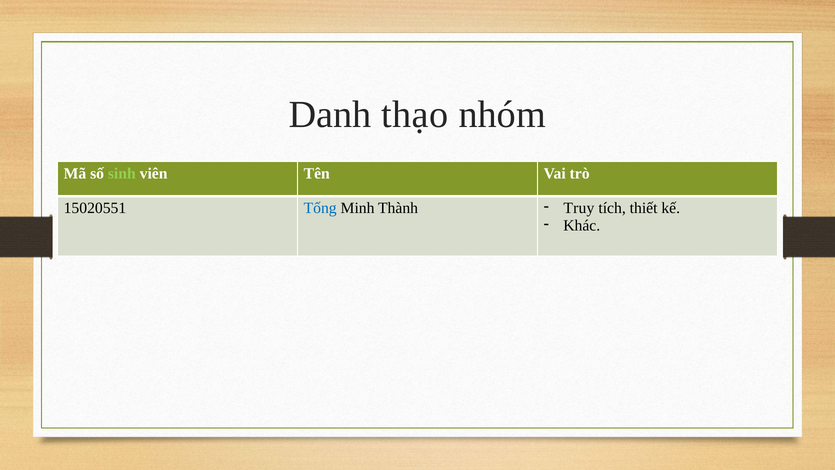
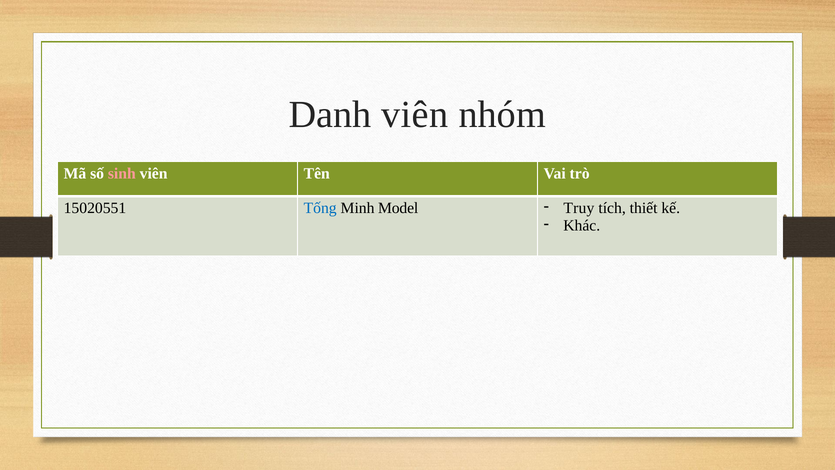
Danh thạo: thạo -> viên
sinh colour: light green -> pink
Thành: Thành -> Model
